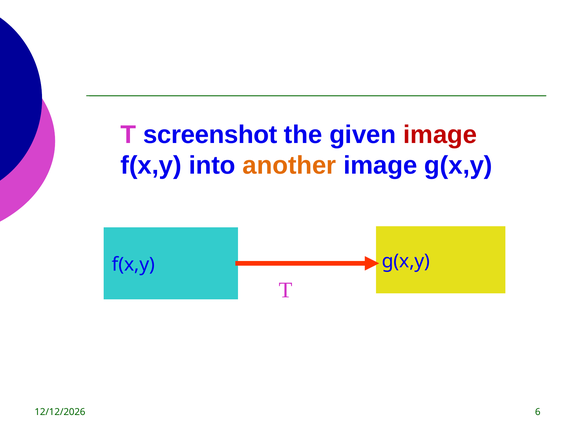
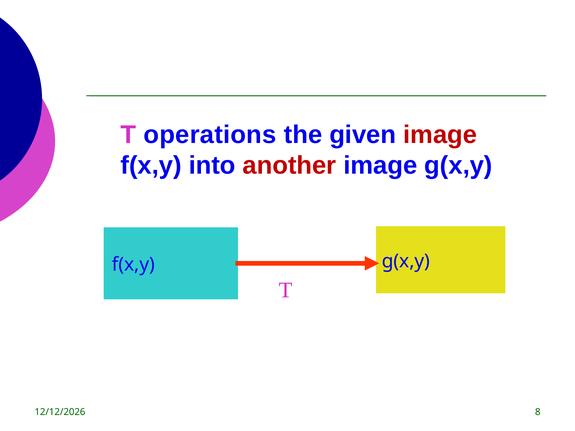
screenshot: screenshot -> operations
another colour: orange -> red
6: 6 -> 8
